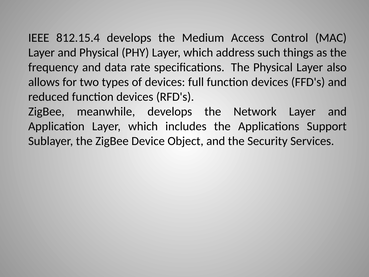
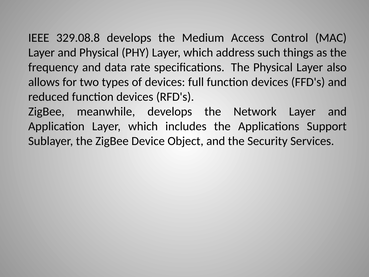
812.15.4: 812.15.4 -> 329.08.8
